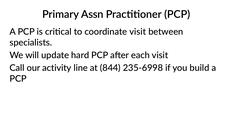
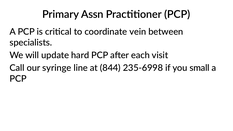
coordinate visit: visit -> vein
activity: activity -> syringe
build: build -> small
